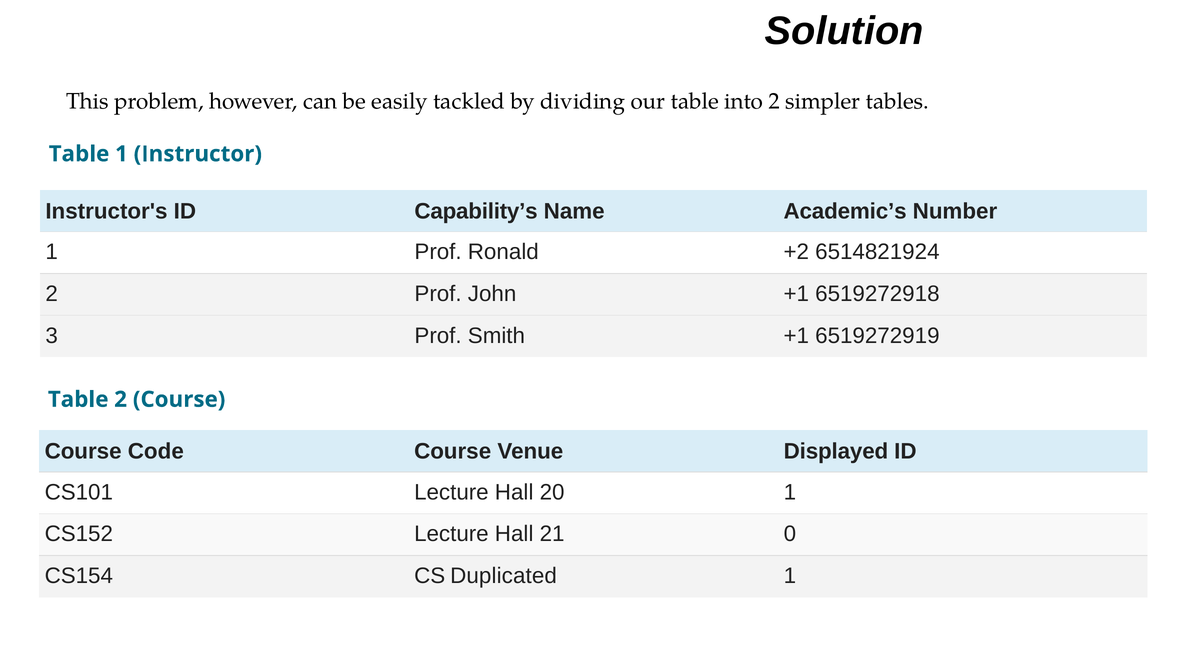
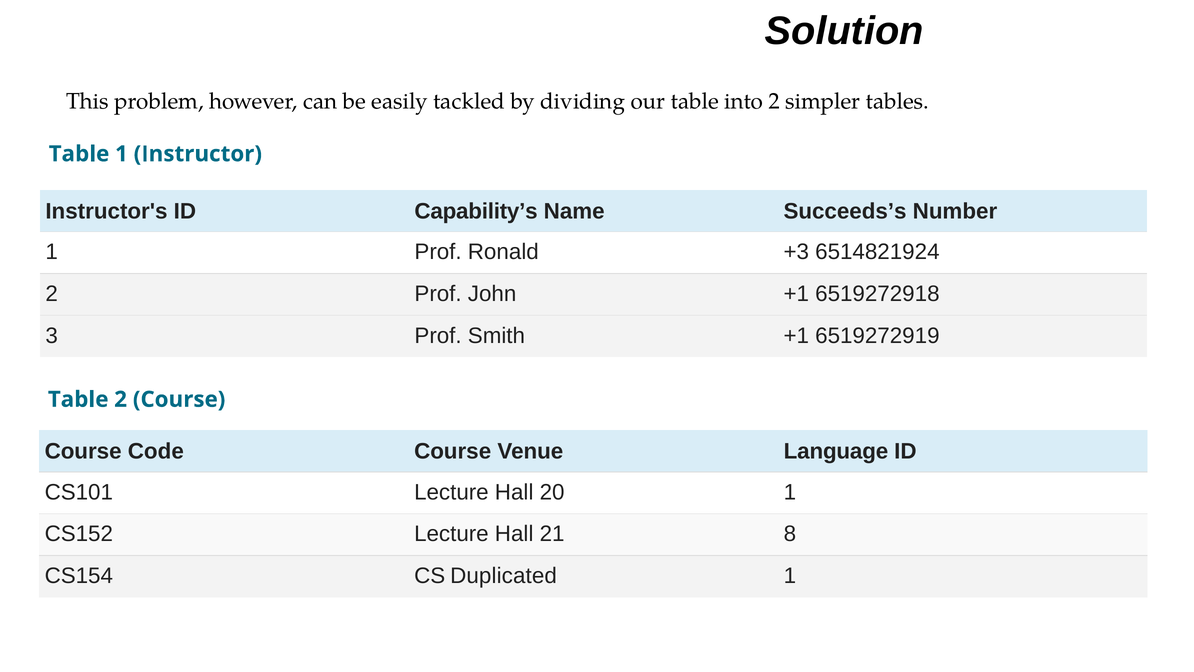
Academic’s: Academic’s -> Succeeds’s
+2: +2 -> +3
Displayed: Displayed -> Language
0: 0 -> 8
